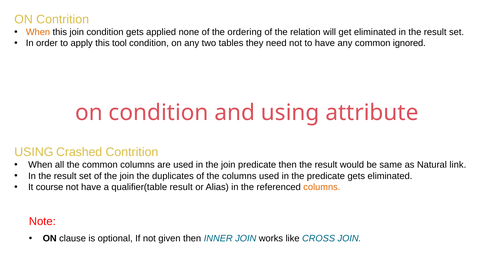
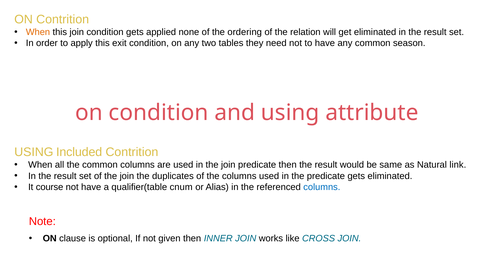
tool: tool -> exit
ignored: ignored -> season
Crashed: Crashed -> Included
qualifier(table result: result -> cnum
columns at (322, 187) colour: orange -> blue
